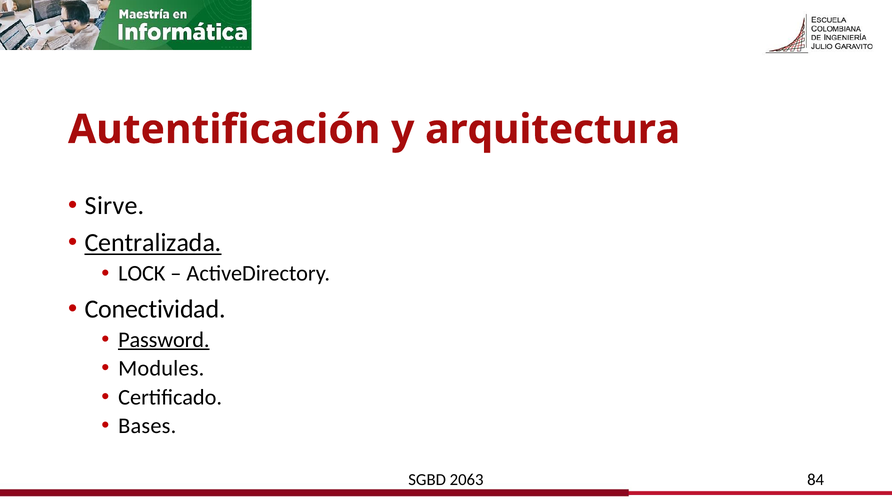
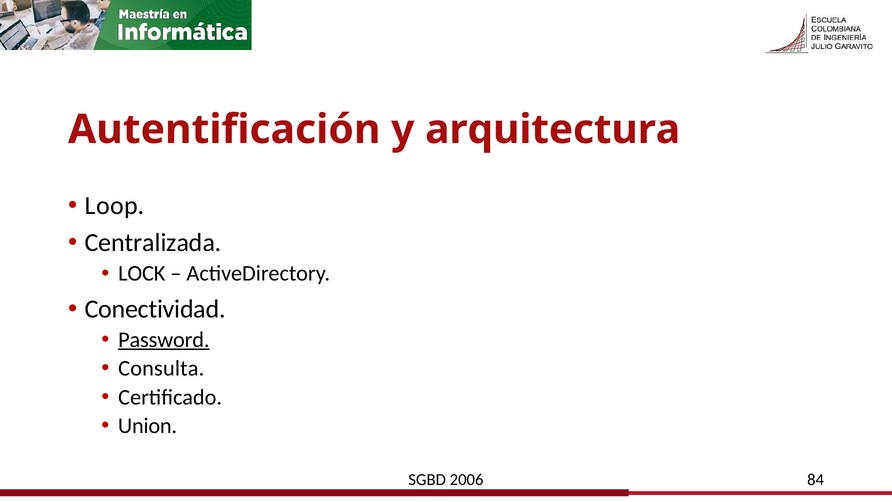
Sirve: Sirve -> Loop
Centralizada underline: present -> none
Modules: Modules -> Consulta
Bases: Bases -> Union
2063: 2063 -> 2006
